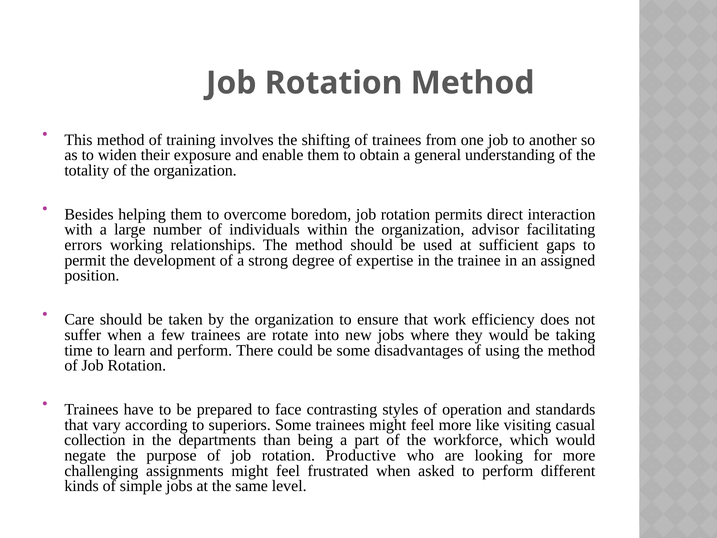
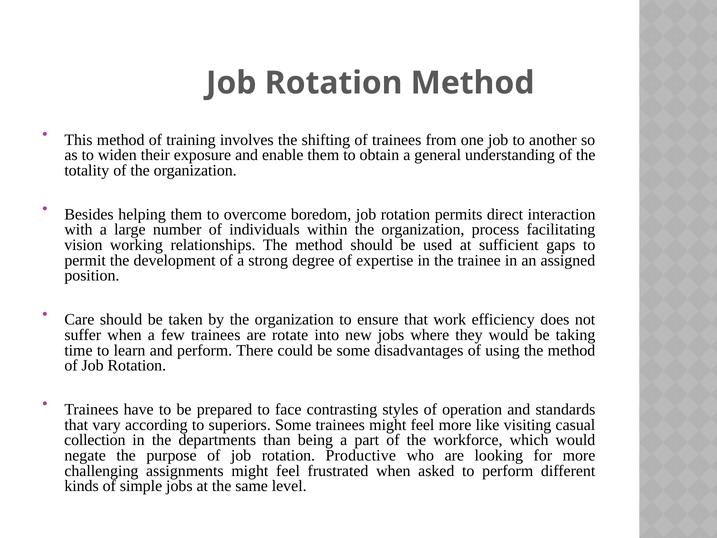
advisor: advisor -> process
errors: errors -> vision
